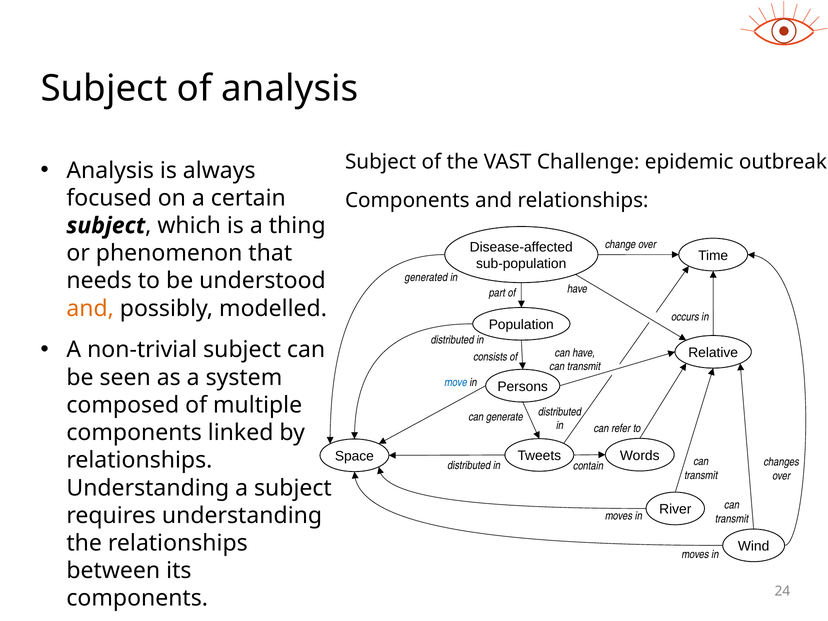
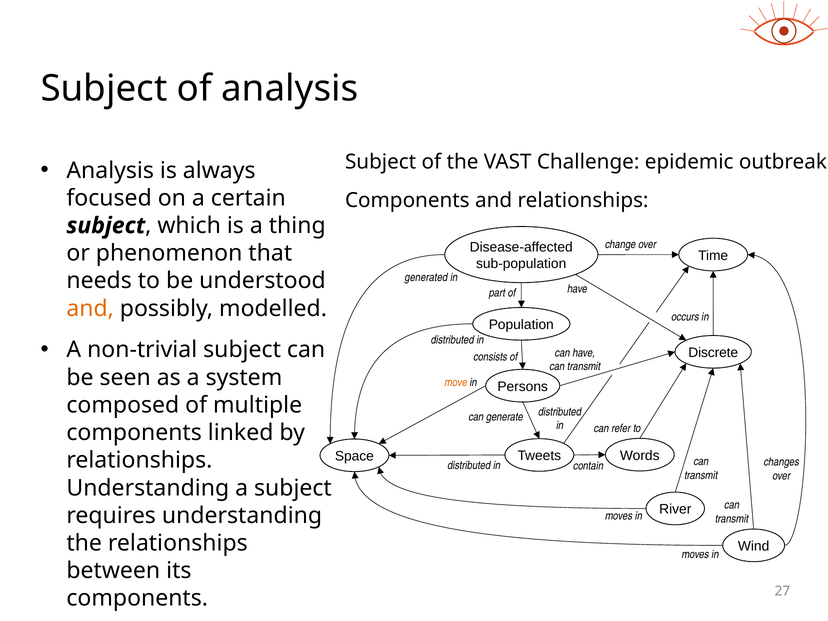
Relative: Relative -> Discrete
move colour: blue -> orange
24: 24 -> 27
